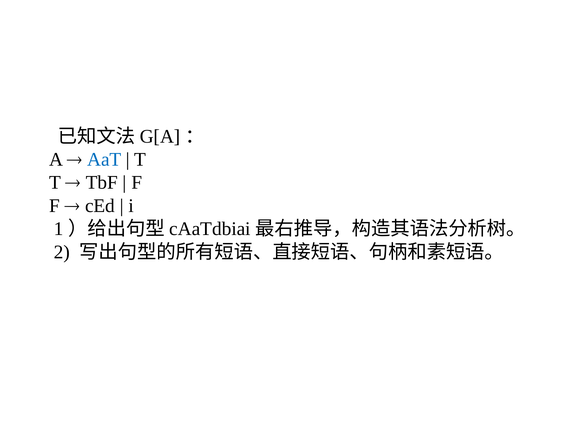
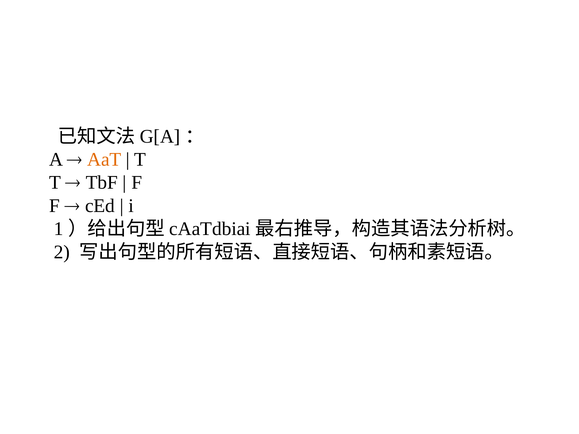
AaT colour: blue -> orange
